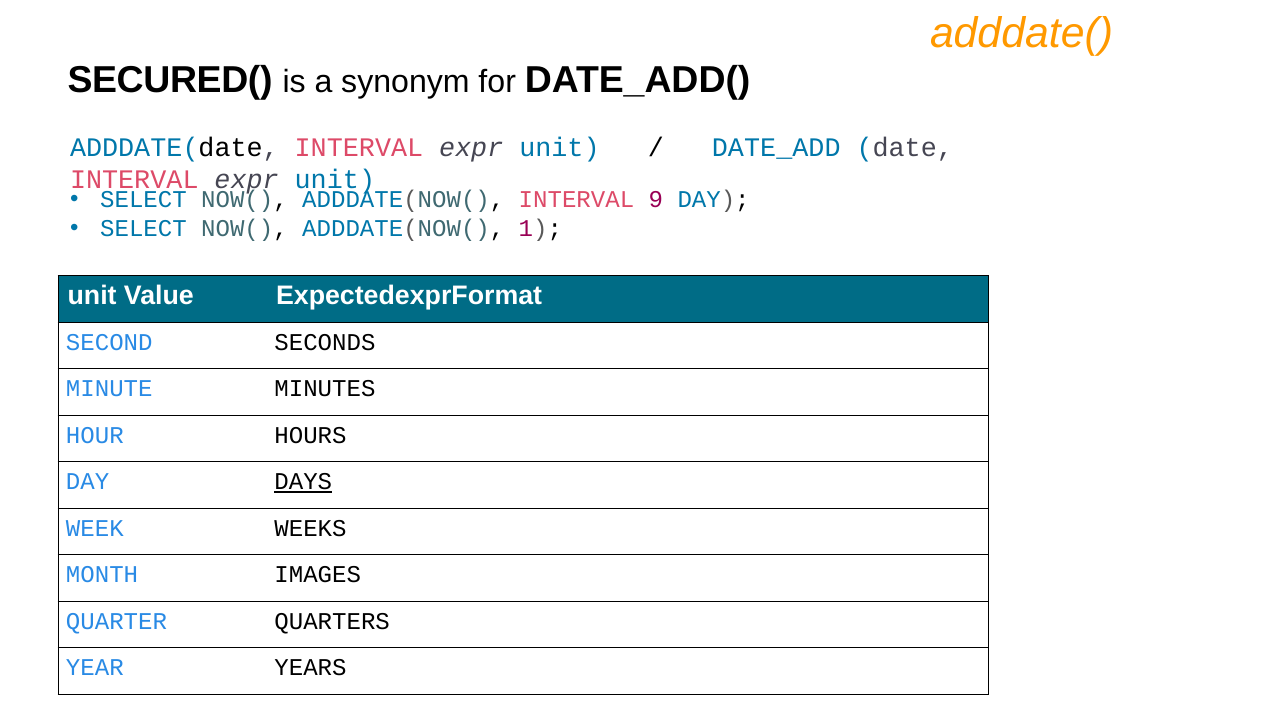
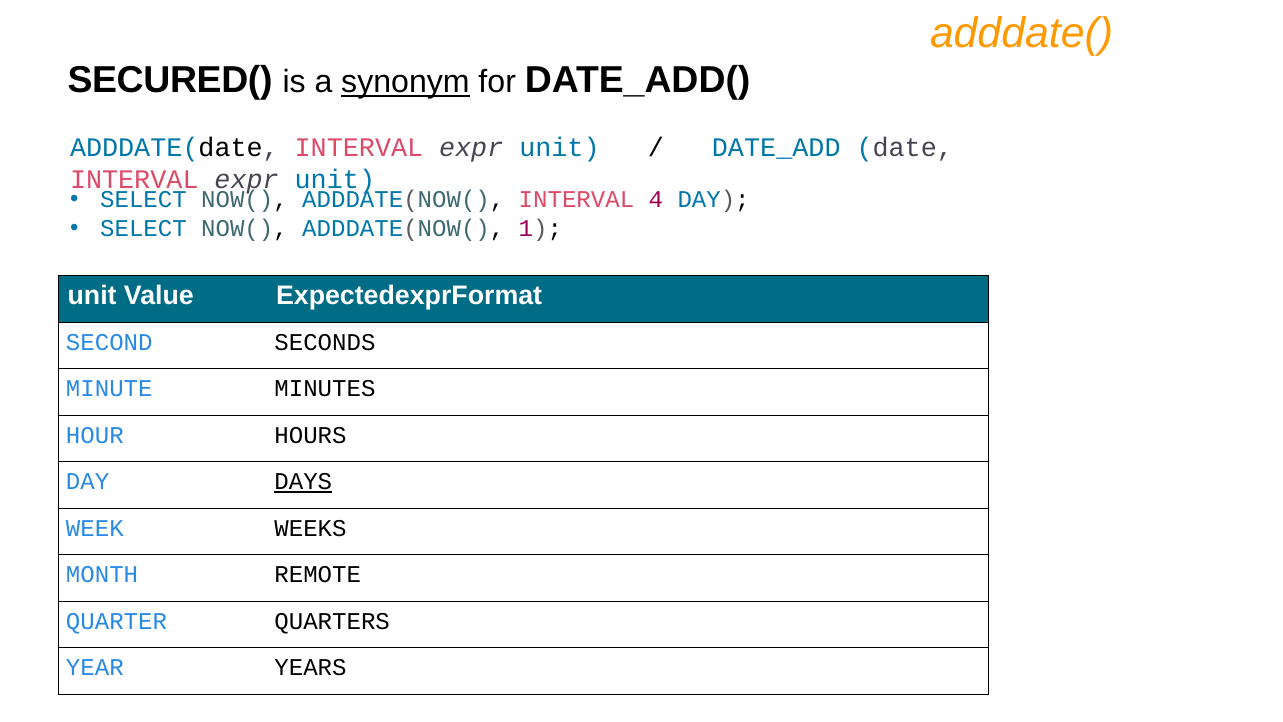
synonym underline: none -> present
9: 9 -> 4
IMAGES: IMAGES -> REMOTE
